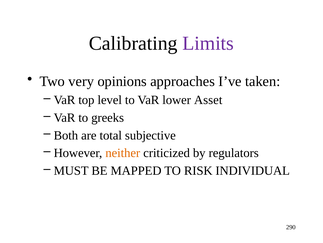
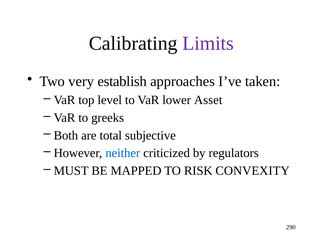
opinions: opinions -> establish
neither colour: orange -> blue
INDIVIDUAL: INDIVIDUAL -> CONVEXITY
